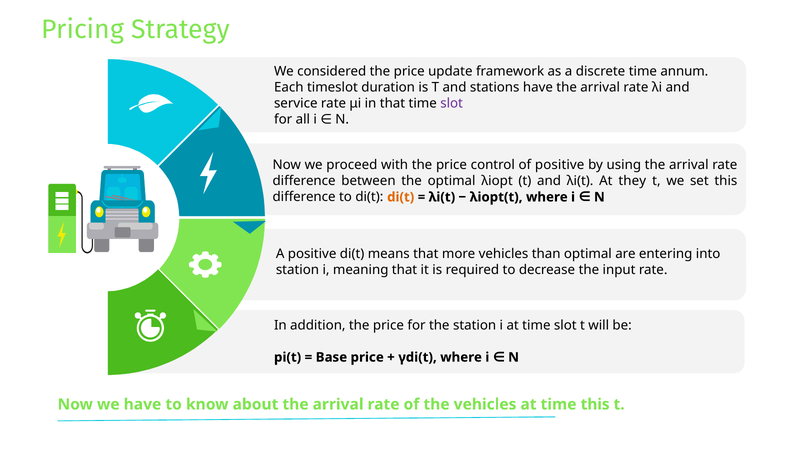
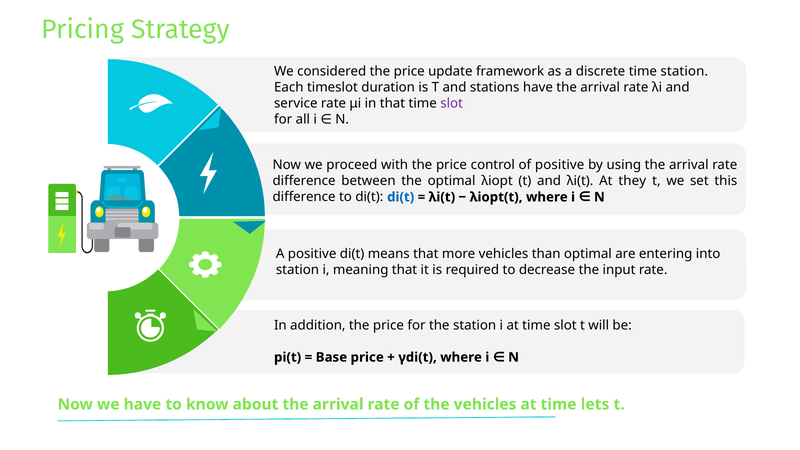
time annum: annum -> station
di(t at (401, 197) colour: orange -> blue
time this: this -> lets
